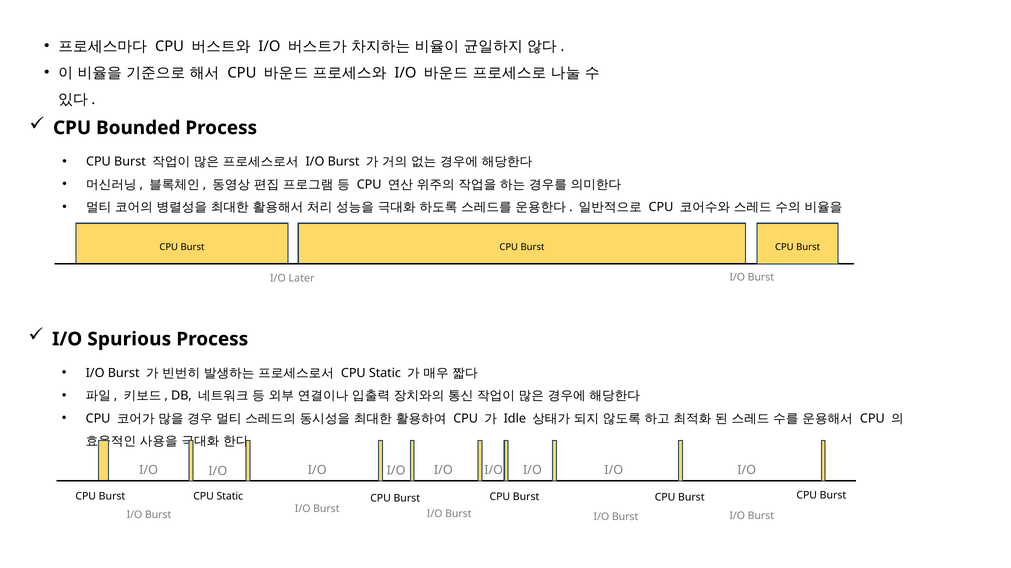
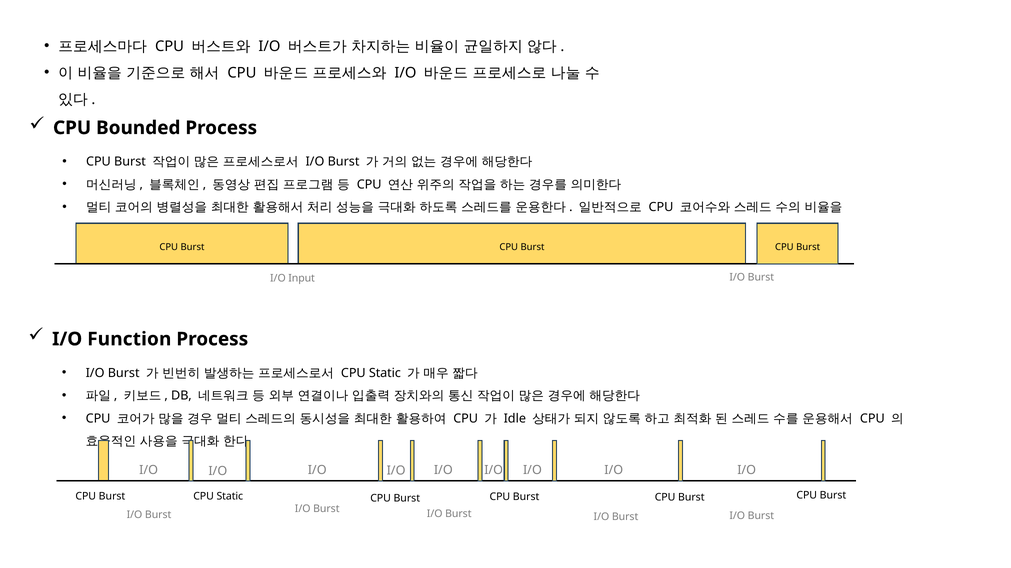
Later: Later -> Input
Spurious: Spurious -> Function
